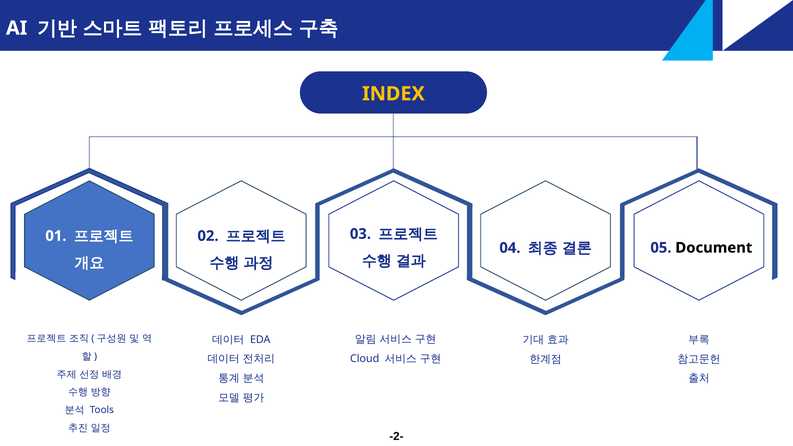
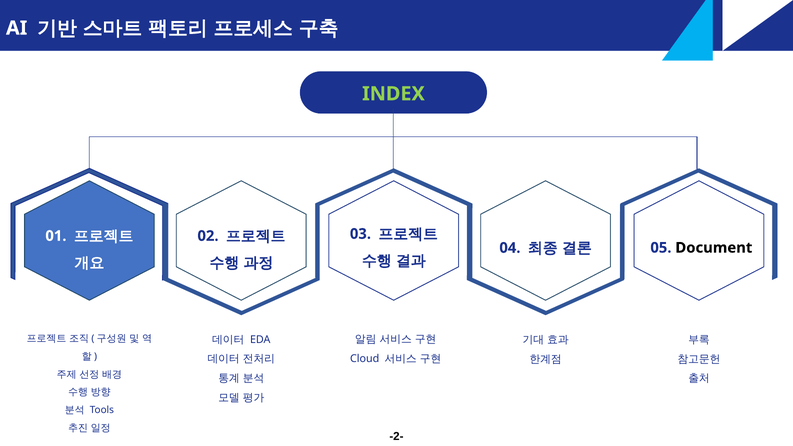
INDEX colour: yellow -> light green
